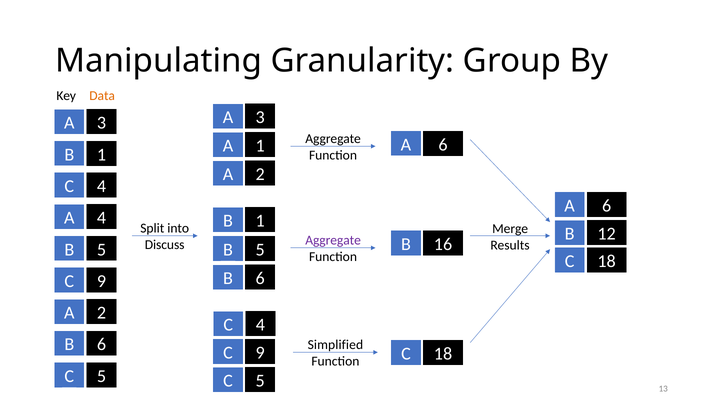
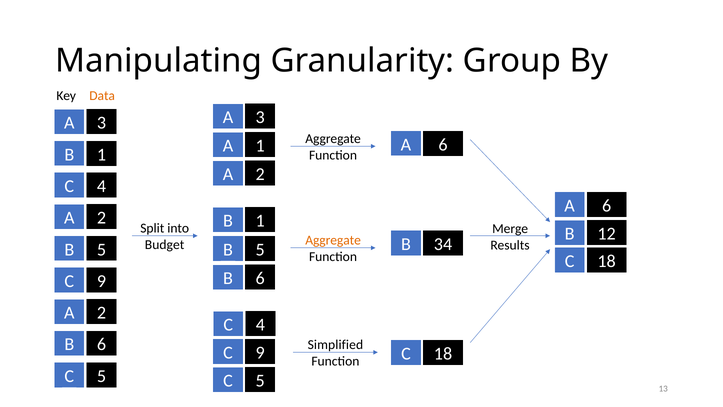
4 at (101, 218): 4 -> 2
Aggregate at (333, 240) colour: purple -> orange
16: 16 -> 34
Discuss: Discuss -> Budget
